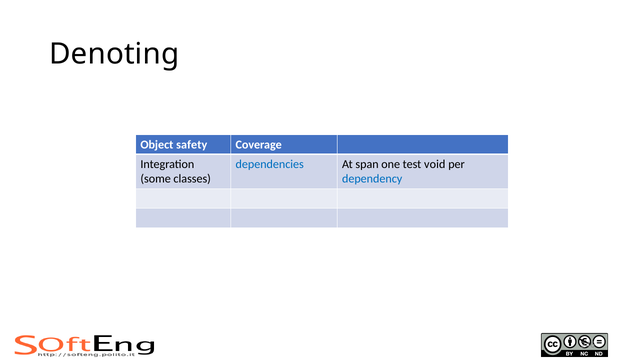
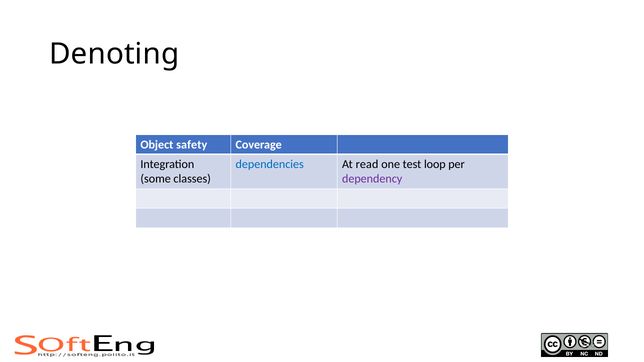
span: span -> read
void: void -> loop
dependency colour: blue -> purple
